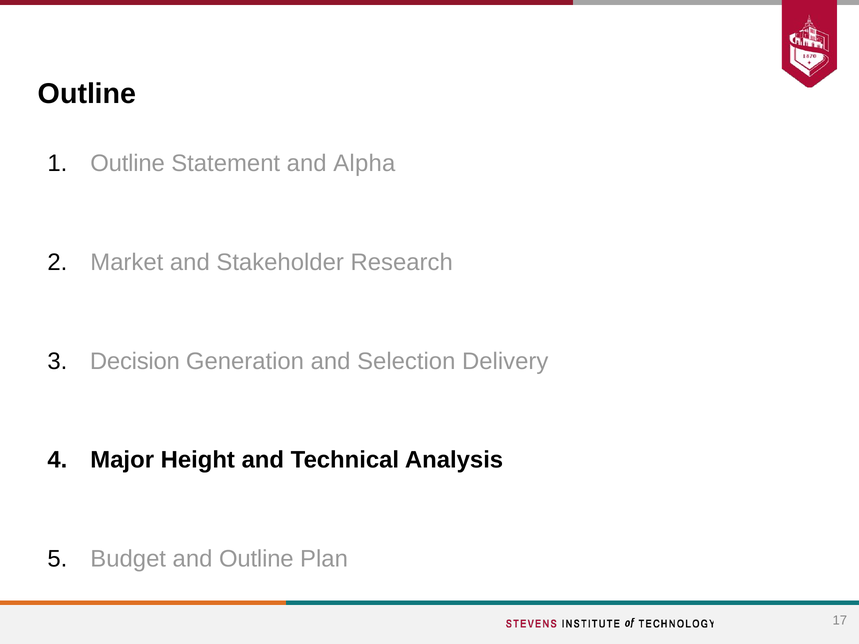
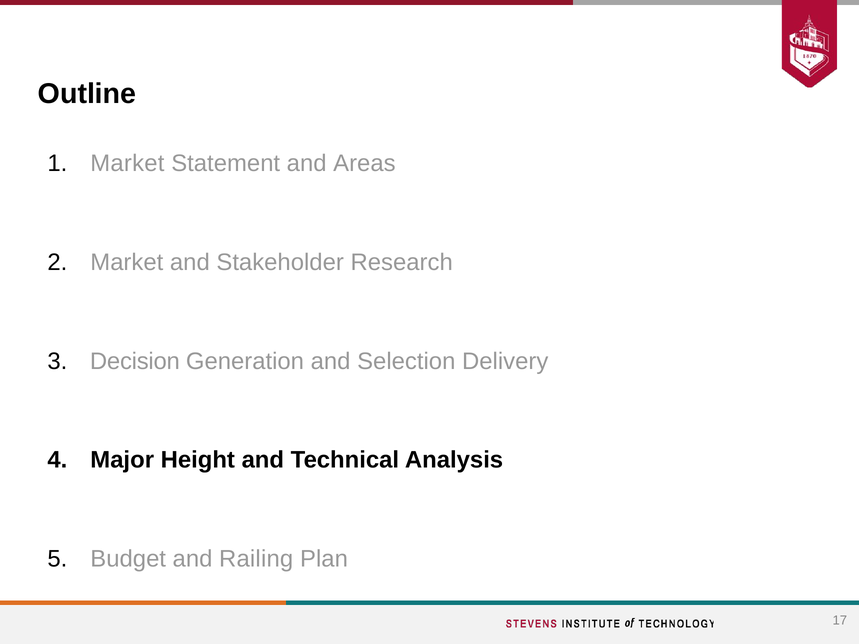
Outline at (128, 164): Outline -> Market
Alpha: Alpha -> Areas
and Outline: Outline -> Railing
